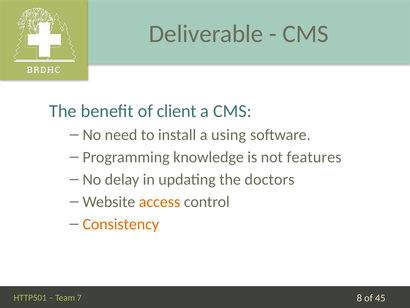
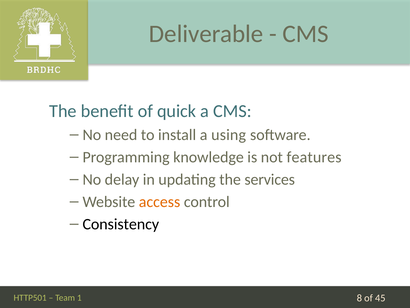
client: client -> quick
doctors: doctors -> services
Consistency colour: orange -> black
7: 7 -> 1
